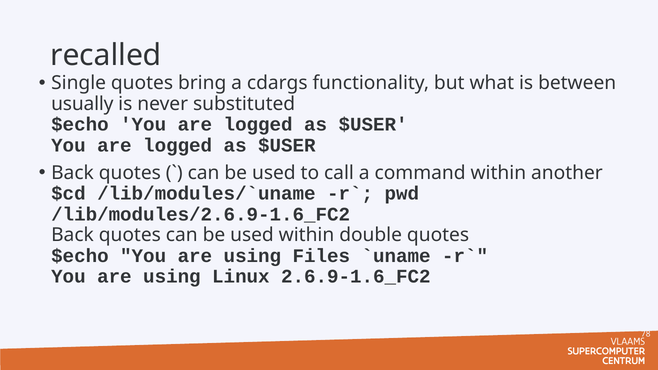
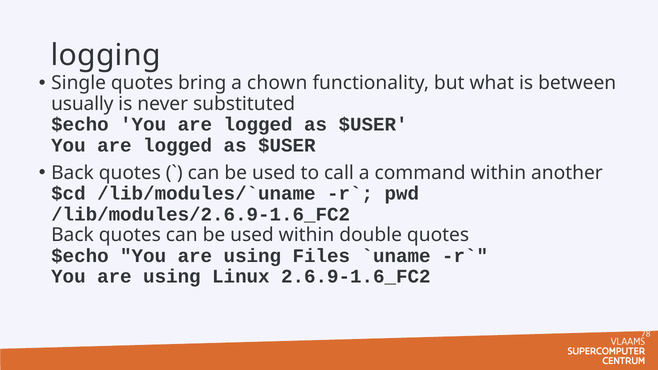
recalled: recalled -> logging
cdargs: cdargs -> chown
